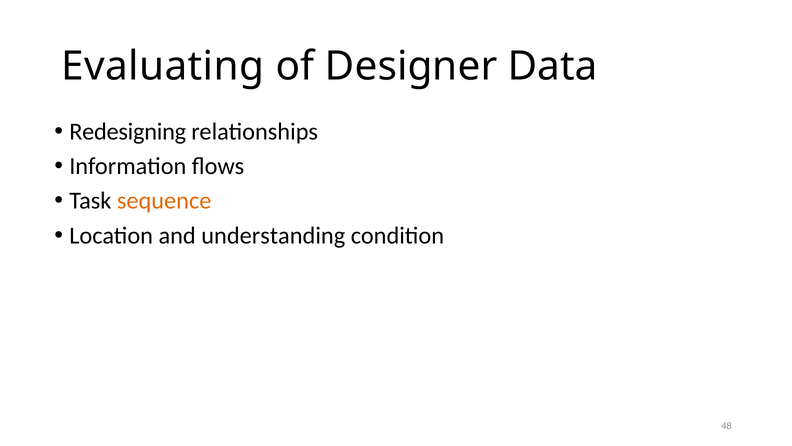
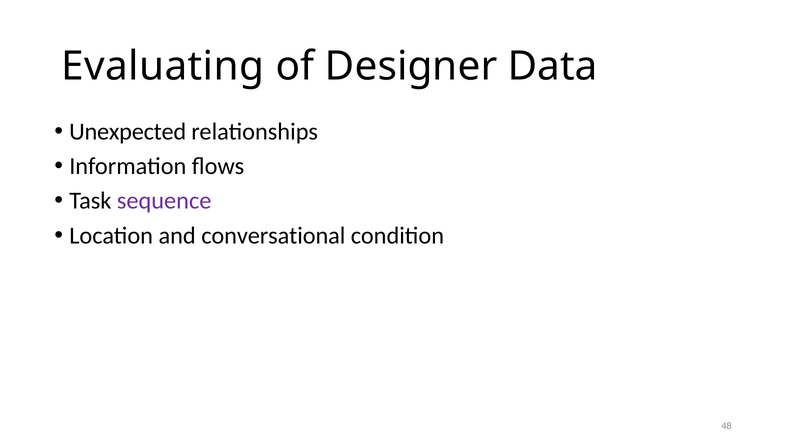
Redesigning: Redesigning -> Unexpected
sequence colour: orange -> purple
understanding: understanding -> conversational
